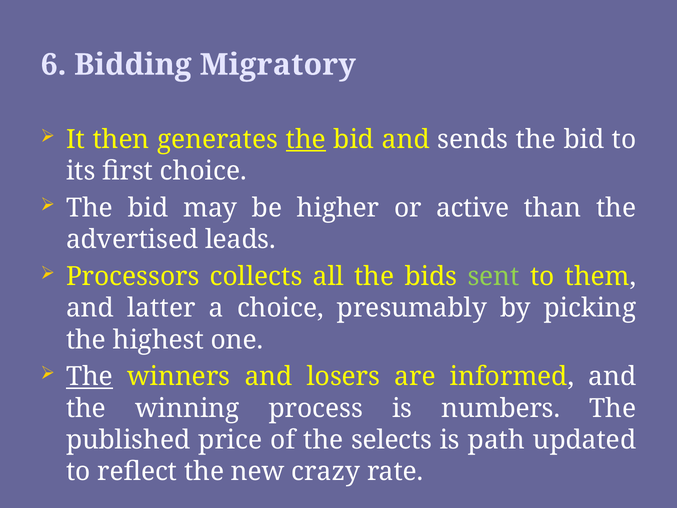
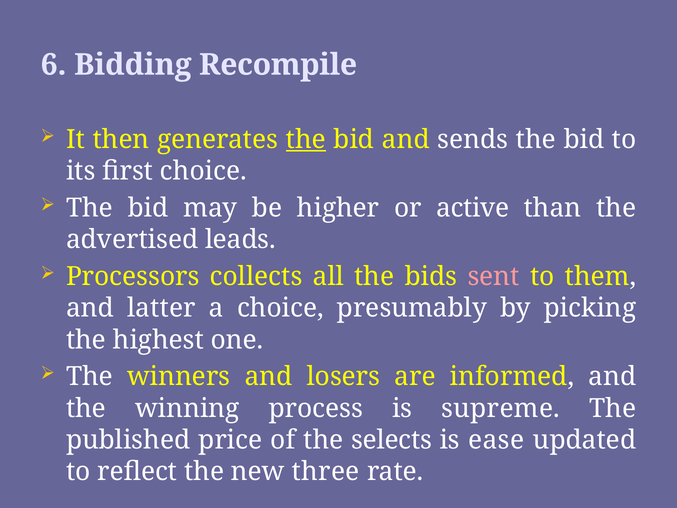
Migratory: Migratory -> Recompile
sent colour: light green -> pink
The at (89, 377) underline: present -> none
numbers: numbers -> supreme
path: path -> ease
crazy: crazy -> three
